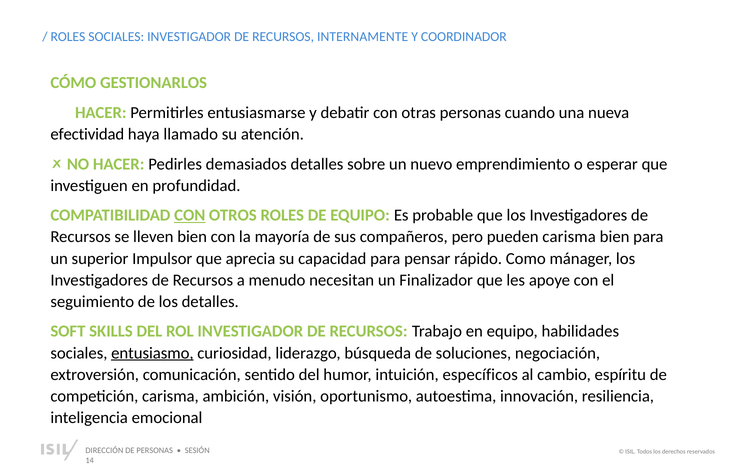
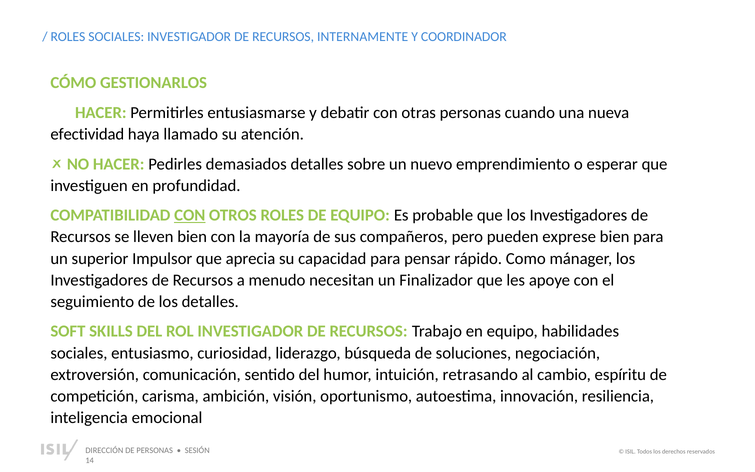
pueden carisma: carisma -> exprese
entusiasmo underline: present -> none
específicos: específicos -> retrasando
